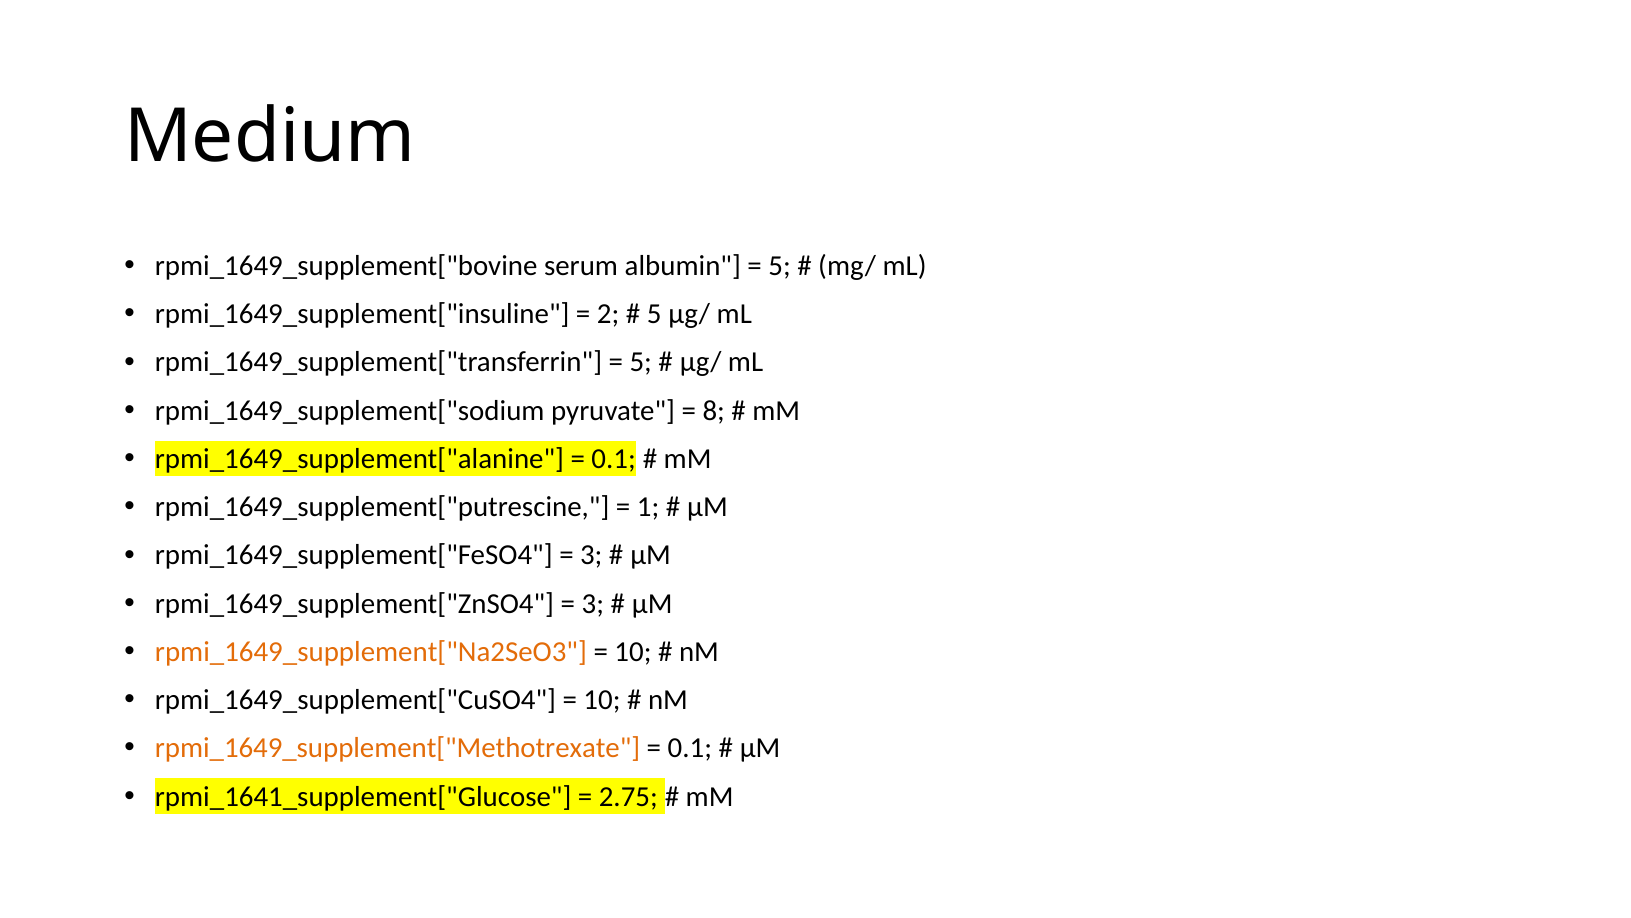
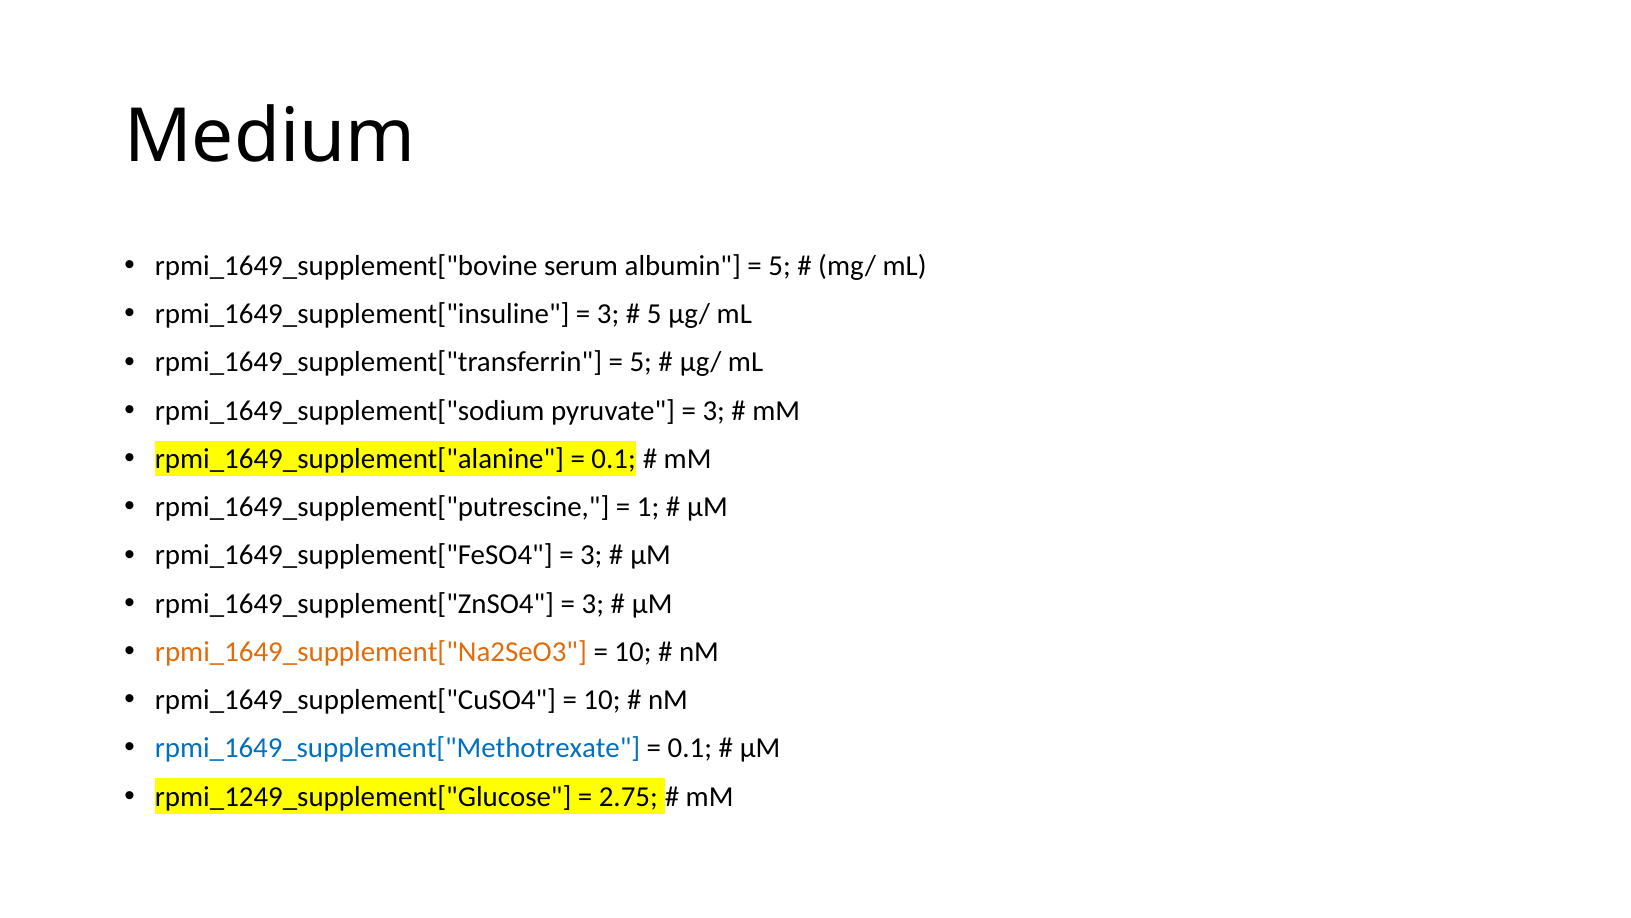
2 at (608, 314): 2 -> 3
8 at (714, 410): 8 -> 3
rpmi_1649_supplement["Methotrexate colour: orange -> blue
rpmi_1641_supplement["Glucose: rpmi_1641_supplement["Glucose -> rpmi_1249_supplement["Glucose
